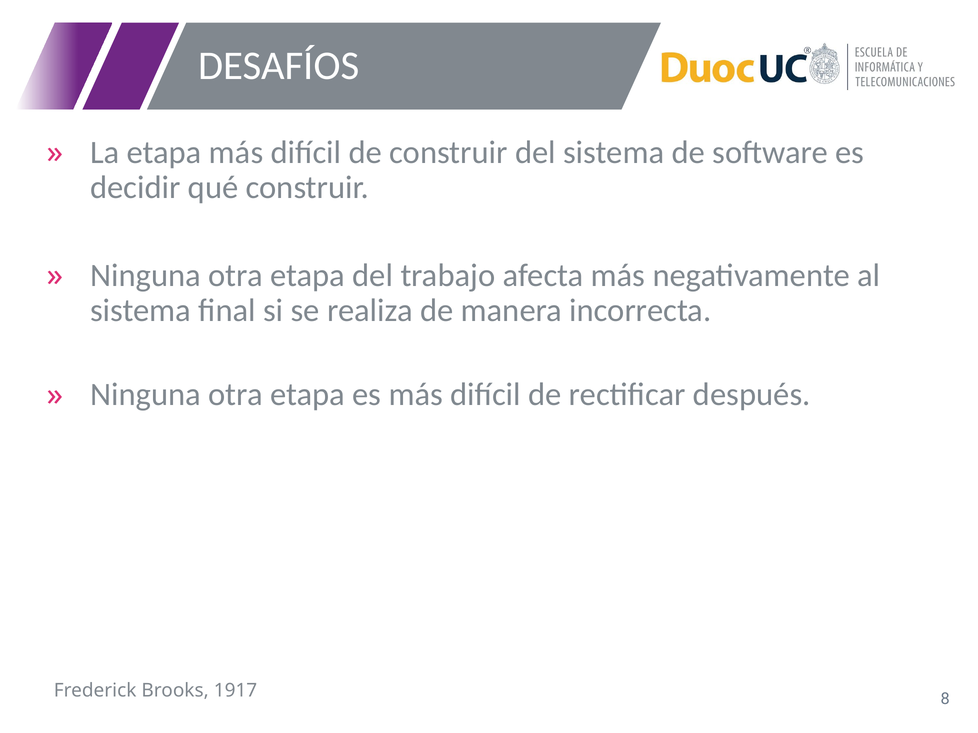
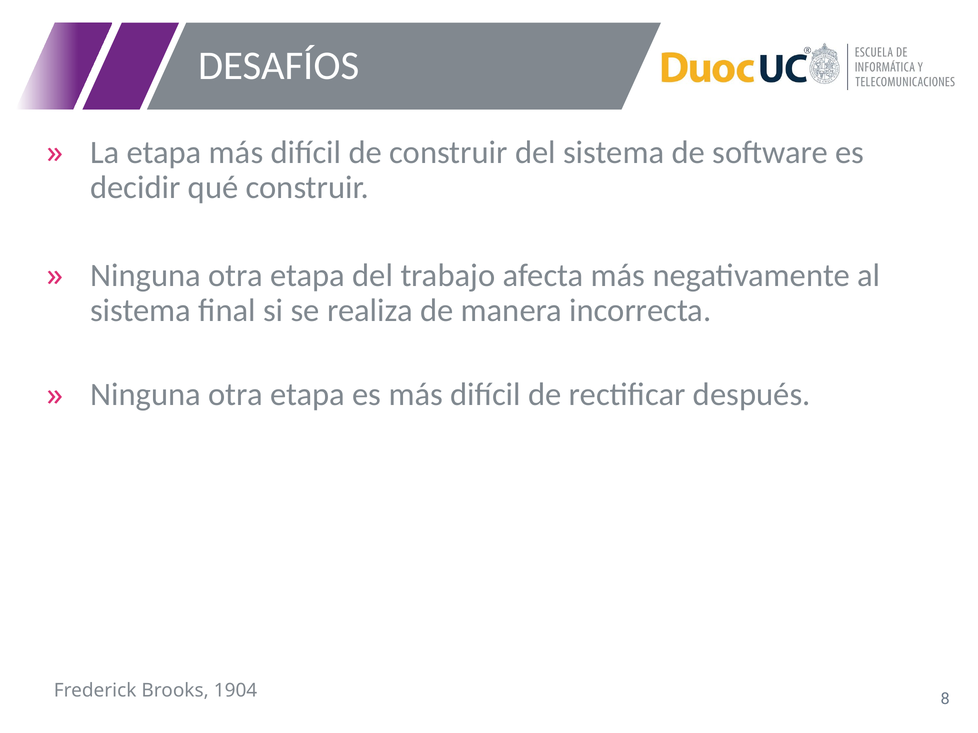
1917: 1917 -> 1904
